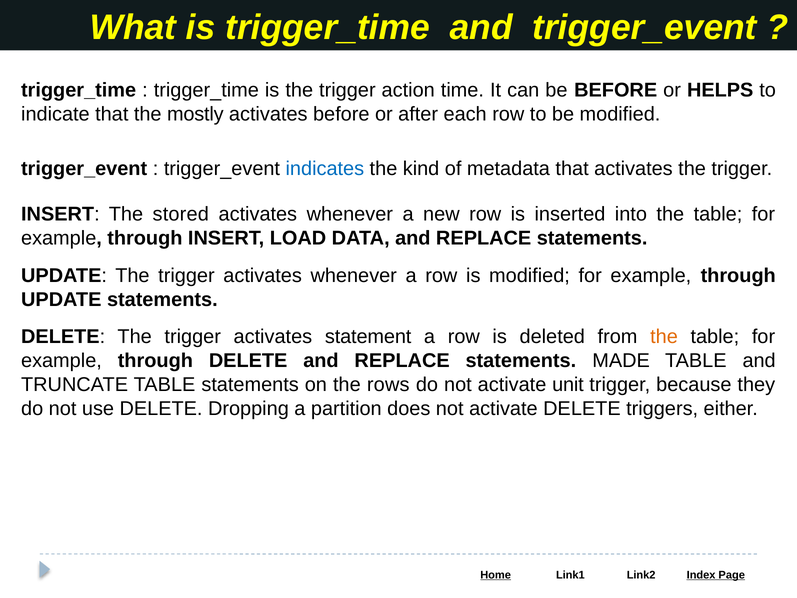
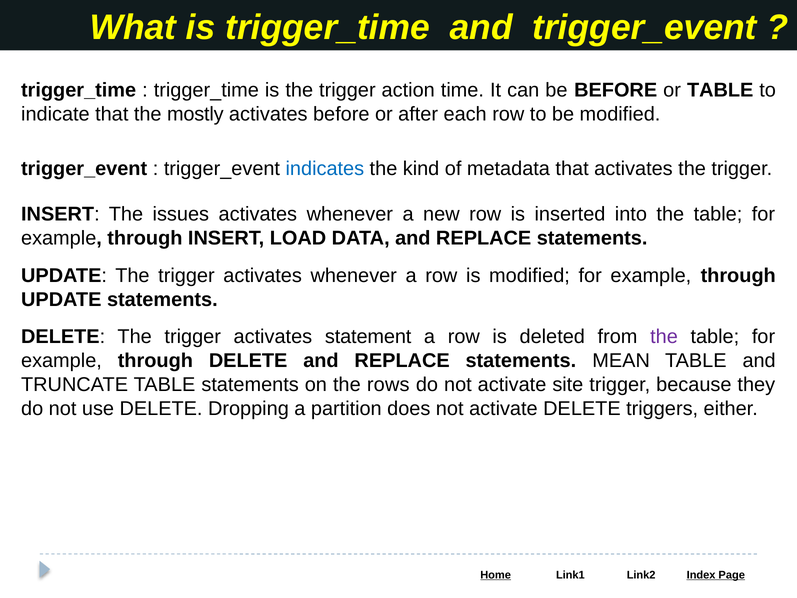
or HELPS: HELPS -> TABLE
stored: stored -> issues
the at (664, 337) colour: orange -> purple
MADE: MADE -> MEAN
unit: unit -> site
